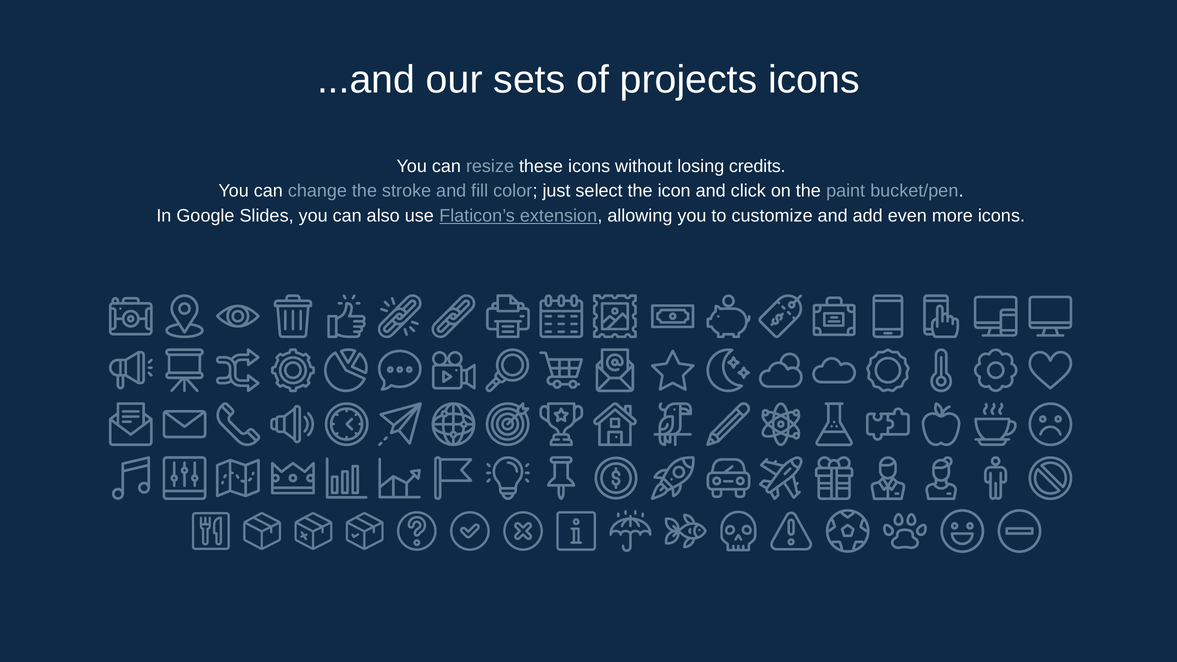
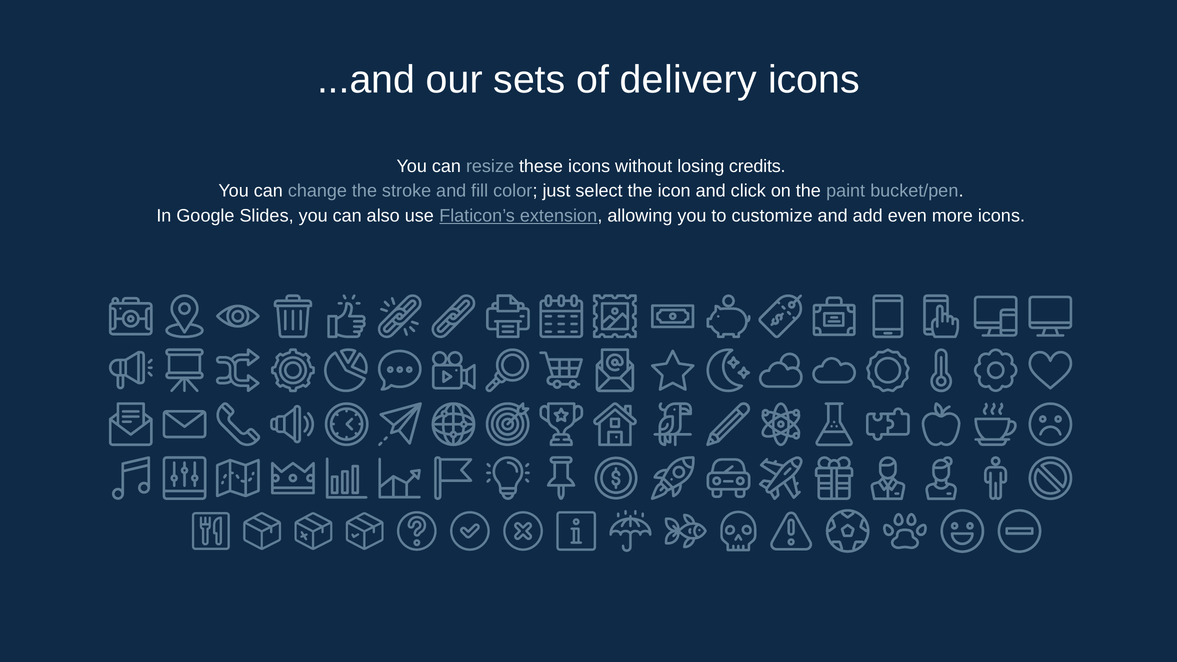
projects: projects -> delivery
